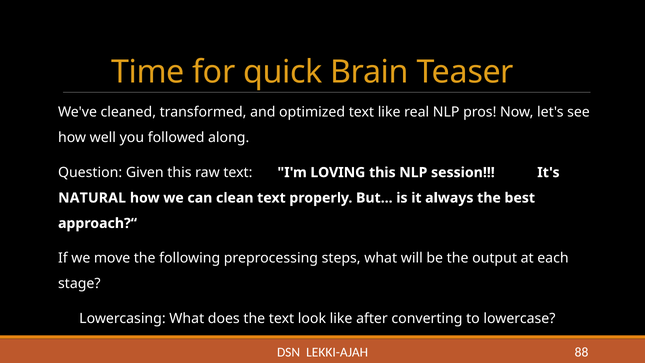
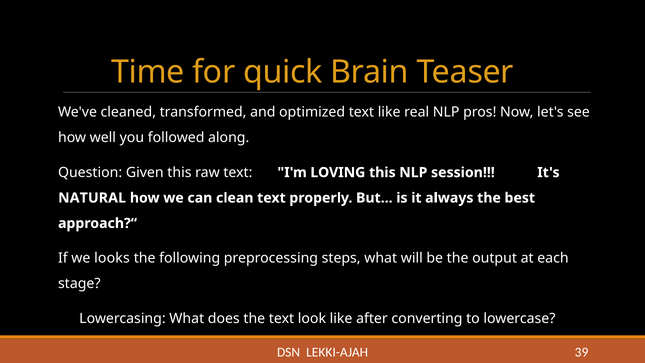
move: move -> looks
88: 88 -> 39
